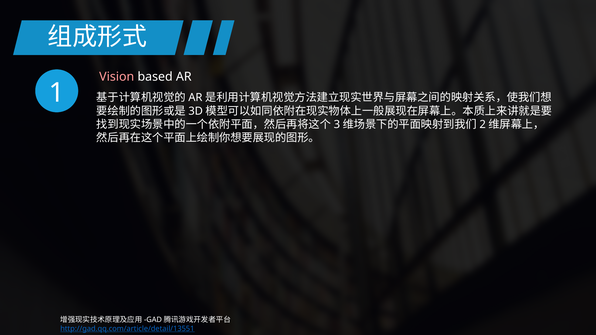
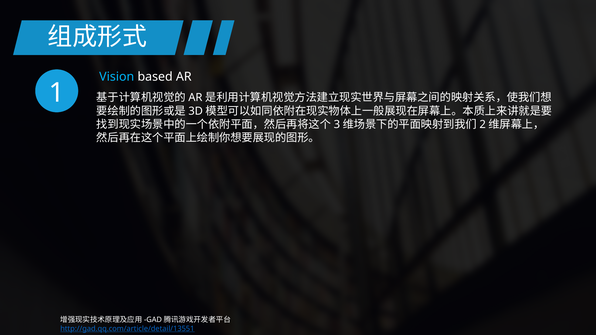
Vision colour: pink -> light blue
